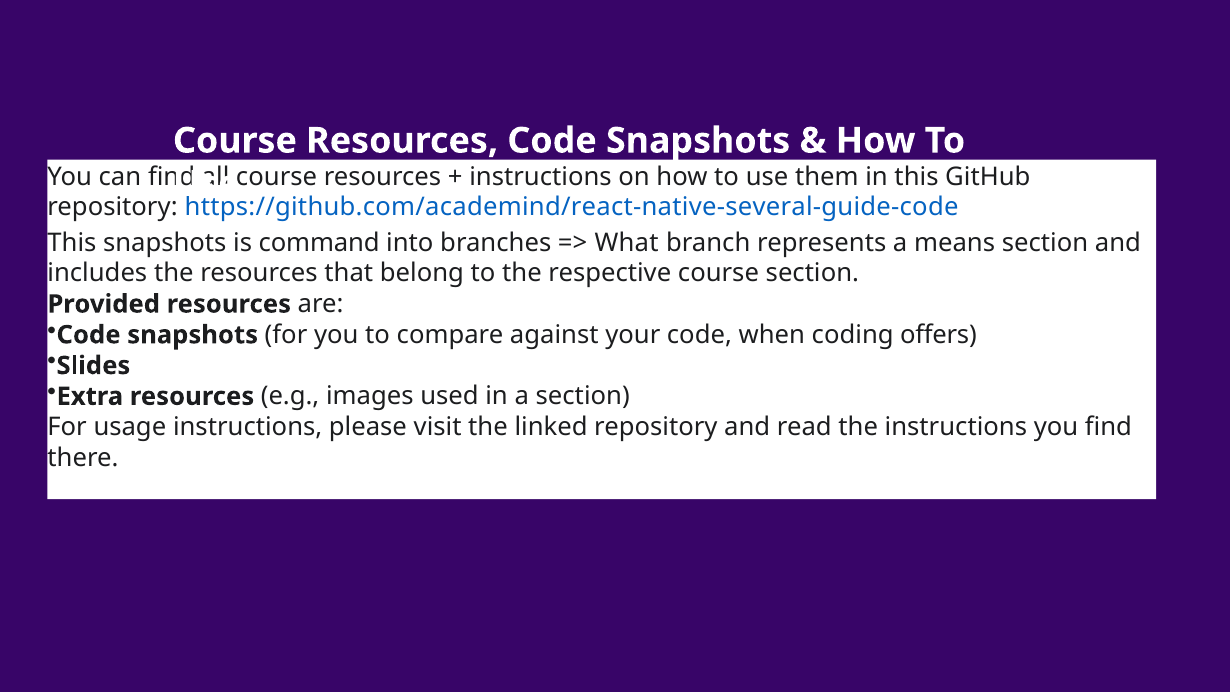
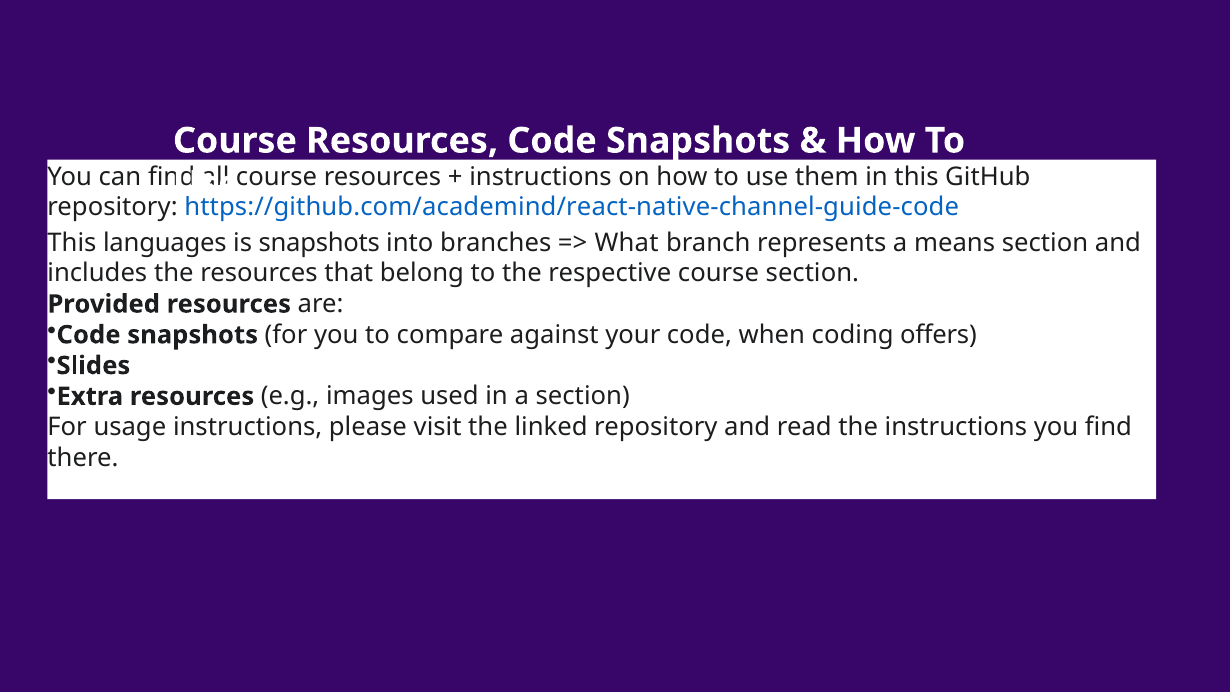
https://github.com/academind/react-native-several-guide-code: https://github.com/academind/react-native-several-guide-code -> https://github.com/academind/react-native-channel-guide-code
This snapshots: snapshots -> languages
is command: command -> snapshots
